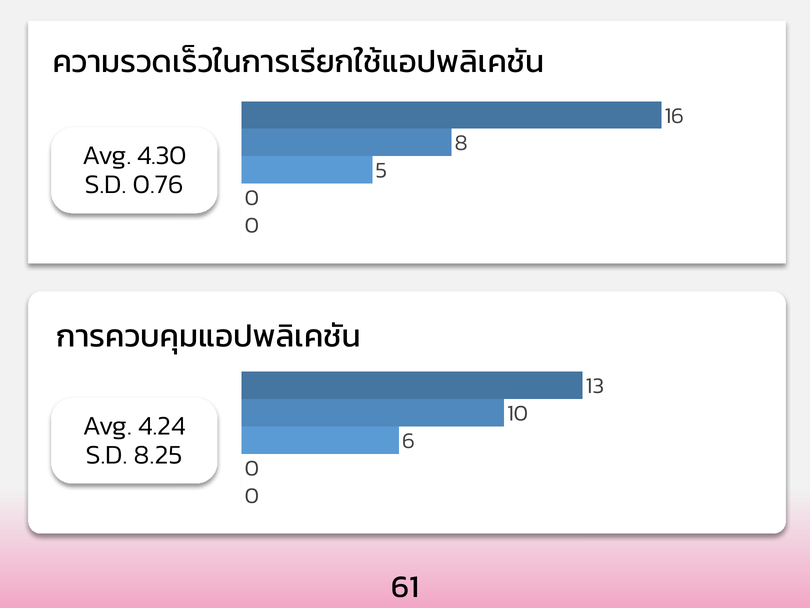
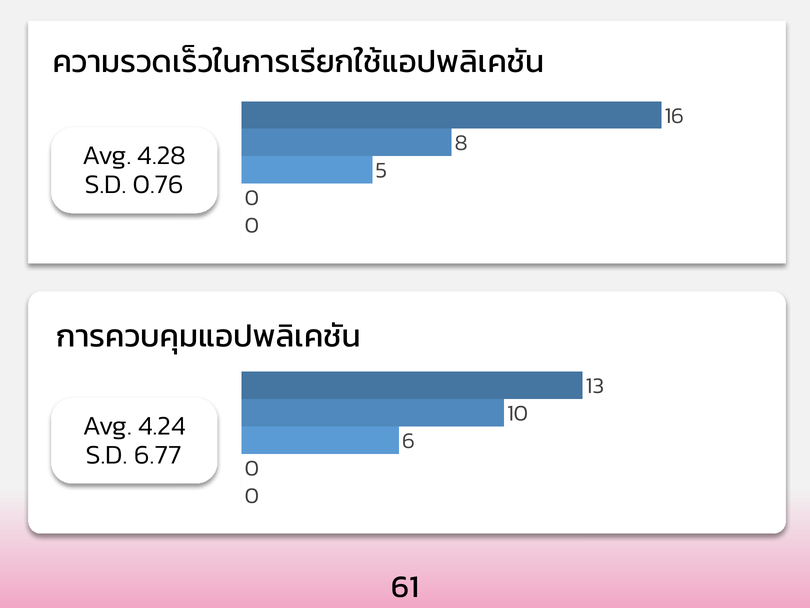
4.30: 4.30 -> 4.28
8.25: 8.25 -> 6.77
